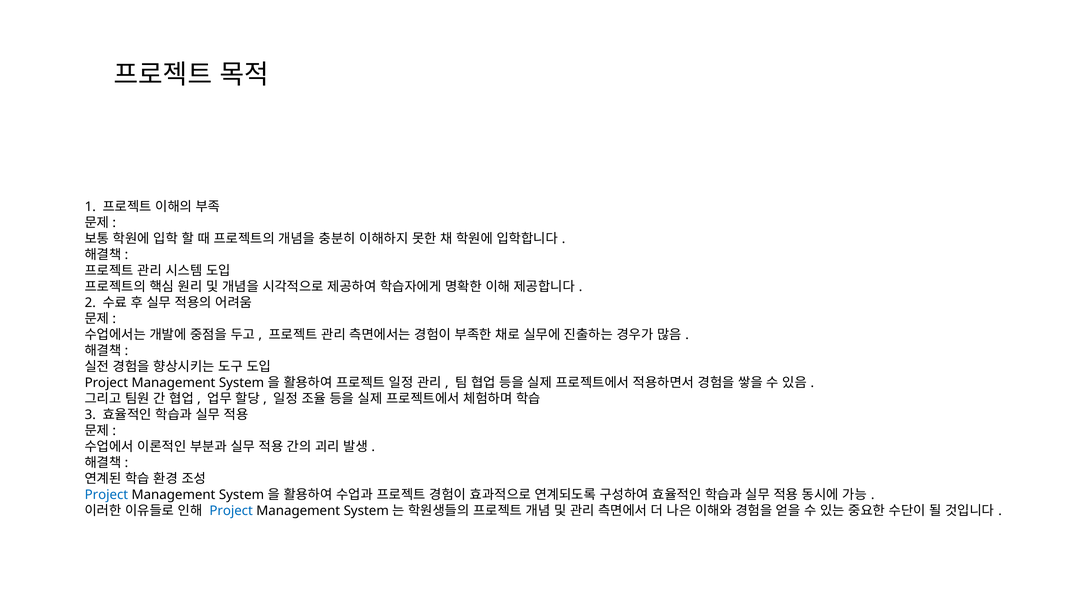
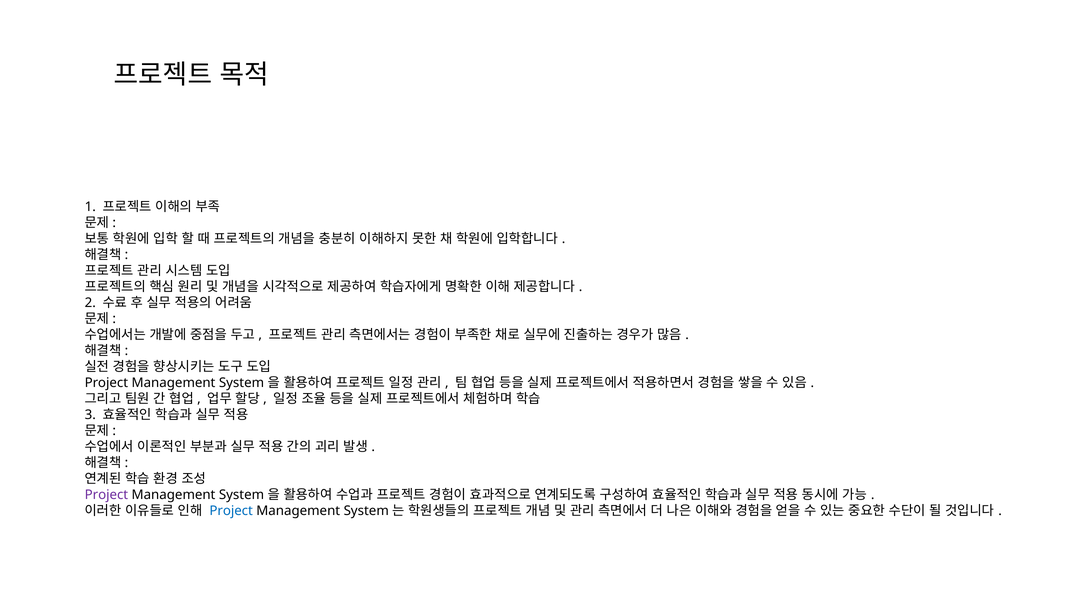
Project at (106, 494) colour: blue -> purple
